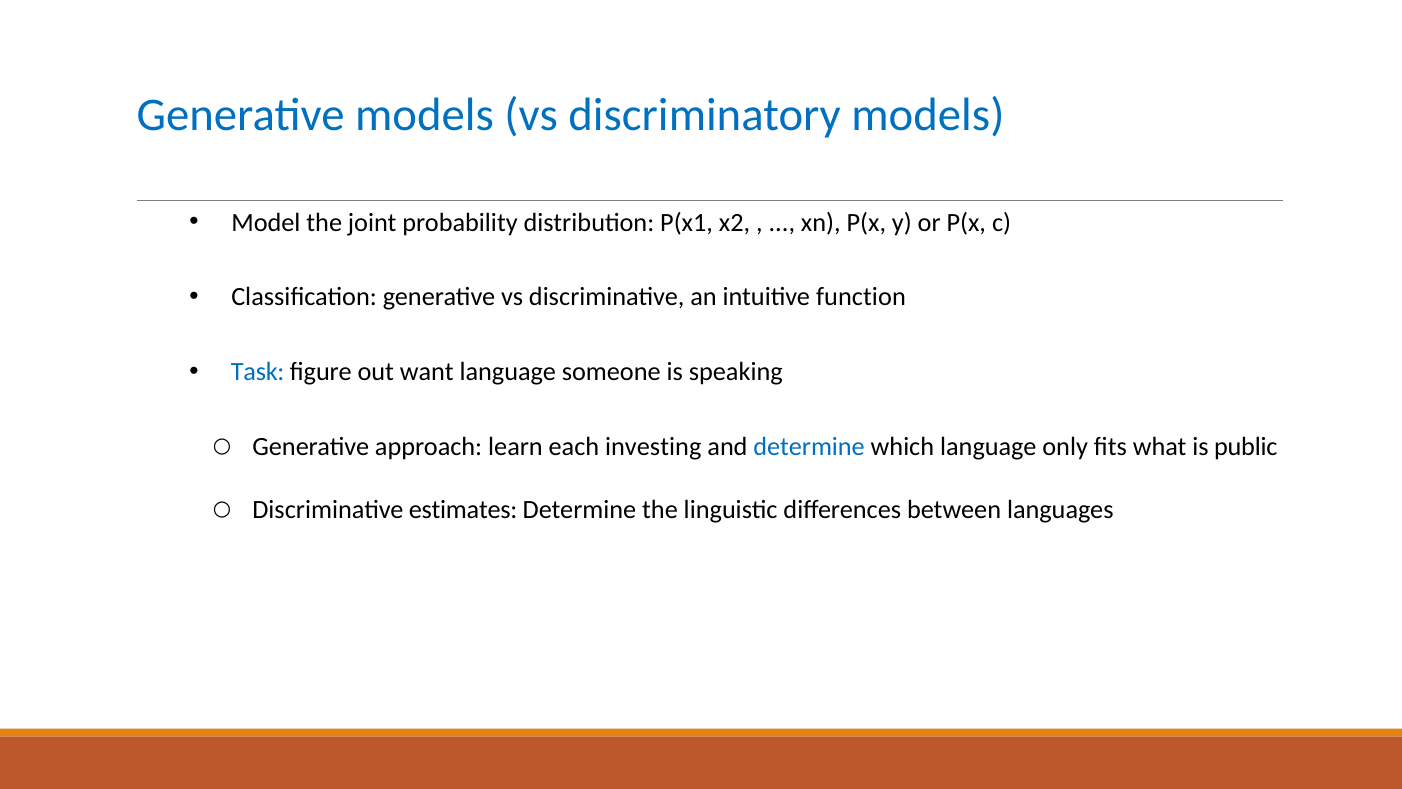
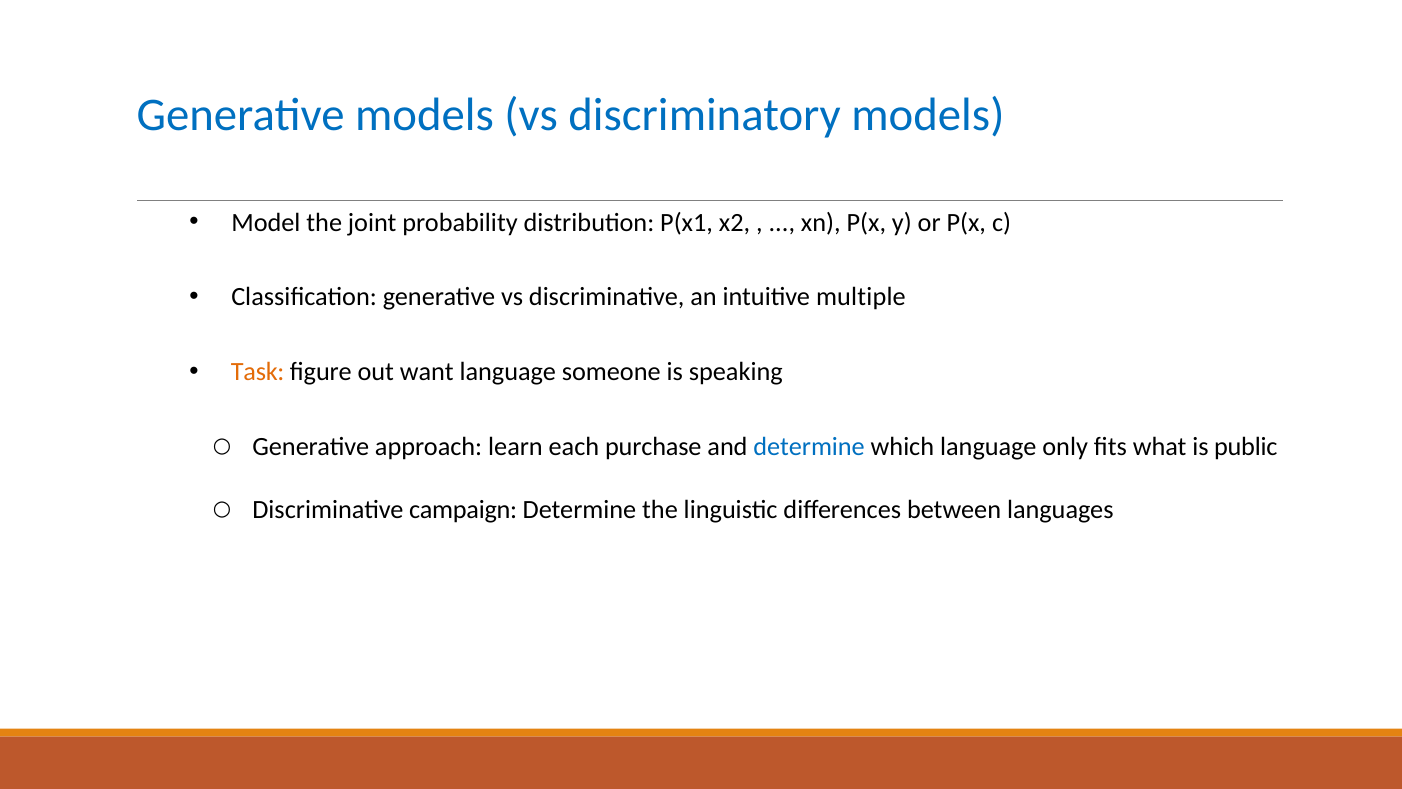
function: function -> multiple
Task colour: blue -> orange
investing: investing -> purchase
estimates: estimates -> campaign
